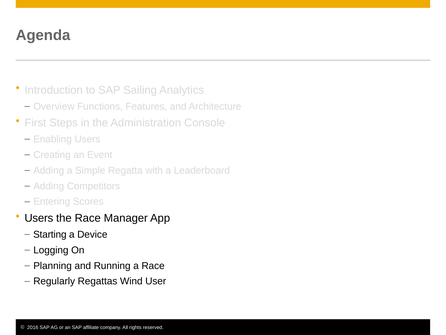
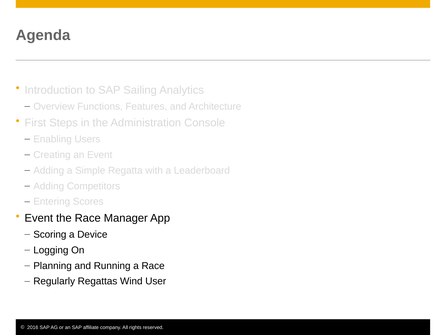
Users at (39, 218): Users -> Event
Starting: Starting -> Scoring
